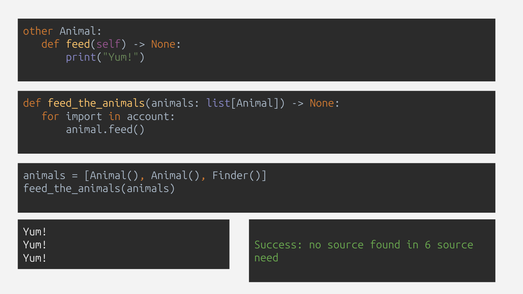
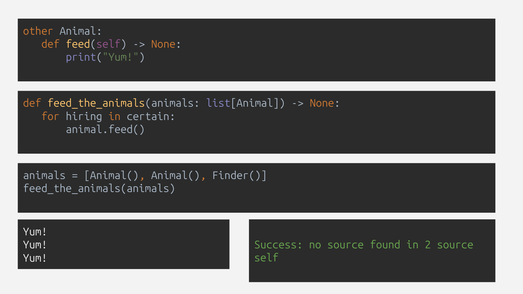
import: import -> hiring
account: account -> certain
6: 6 -> 2
need: need -> self
